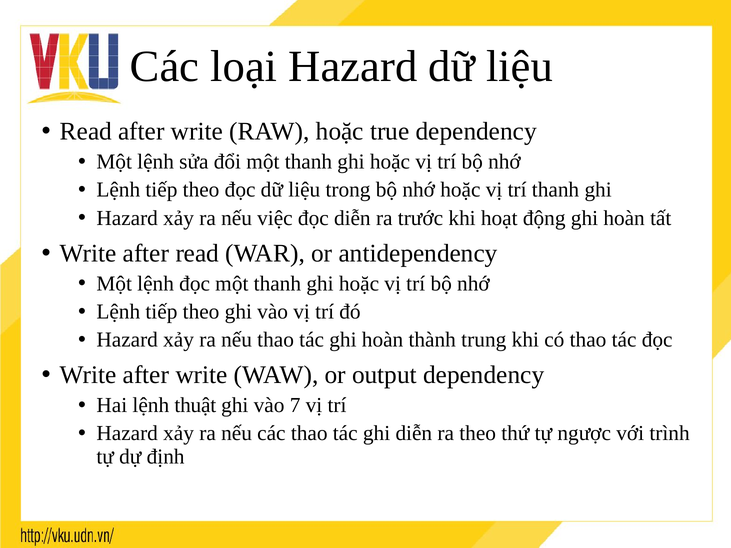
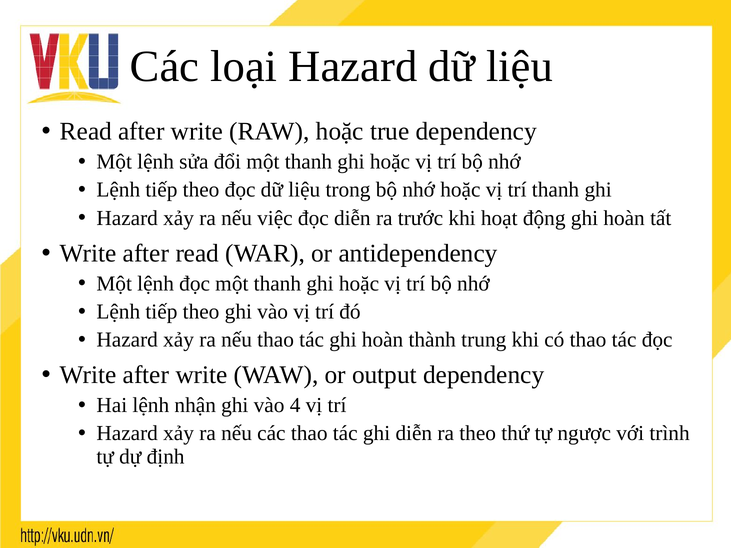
thuật: thuật -> nhận
7: 7 -> 4
